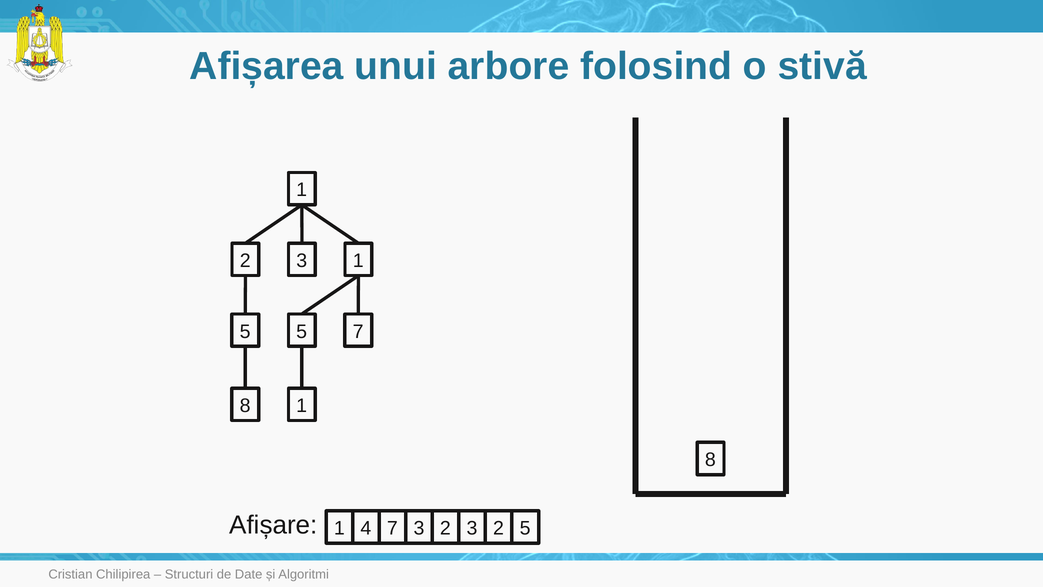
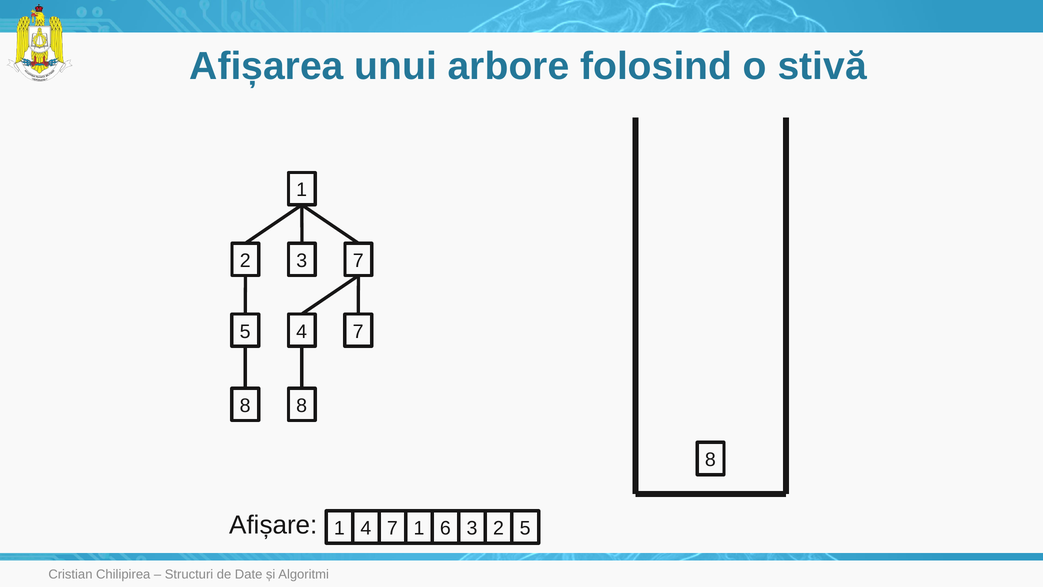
3 1: 1 -> 7
5 5: 5 -> 4
8 1: 1 -> 8
4 3: 3 -> 1
7 2: 2 -> 6
